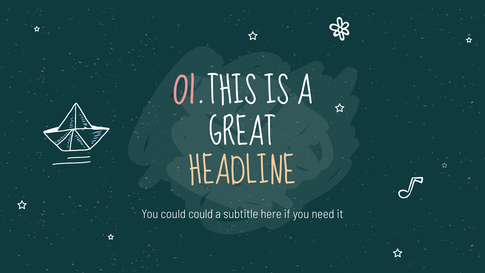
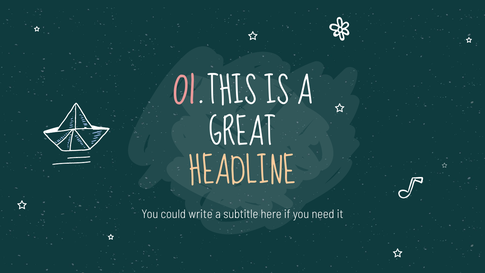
could could: could -> write
